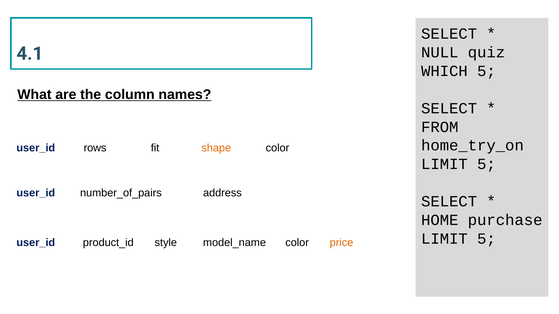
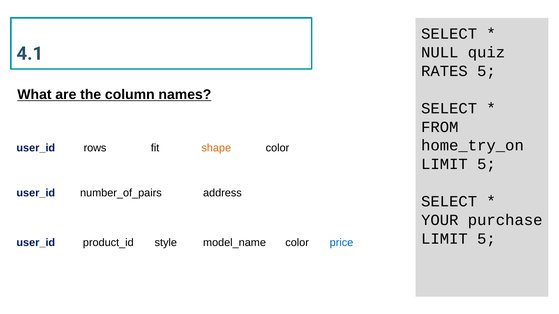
WHICH: WHICH -> RATES
HOME: HOME -> YOUR
price colour: orange -> blue
